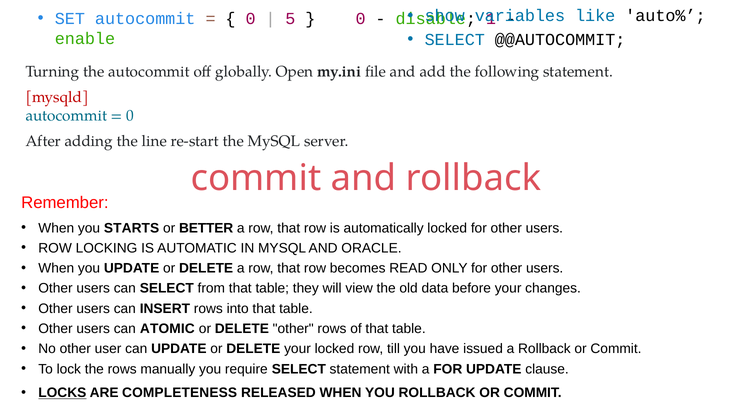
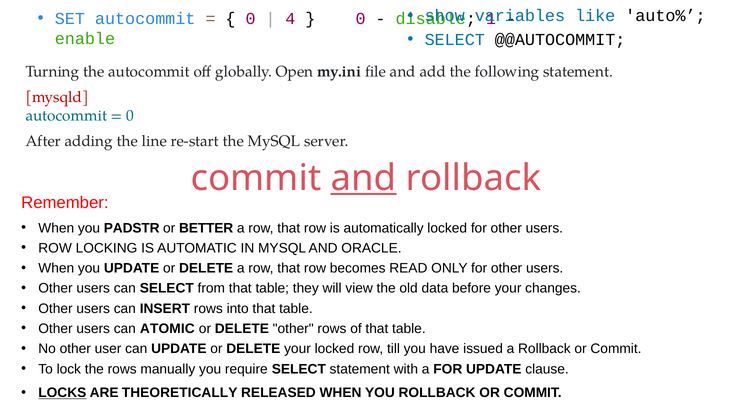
5: 5 -> 4
and at (364, 178) underline: none -> present
STARTS: STARTS -> PADSTR
COMPLETENESS: COMPLETENESS -> THEORETICALLY
